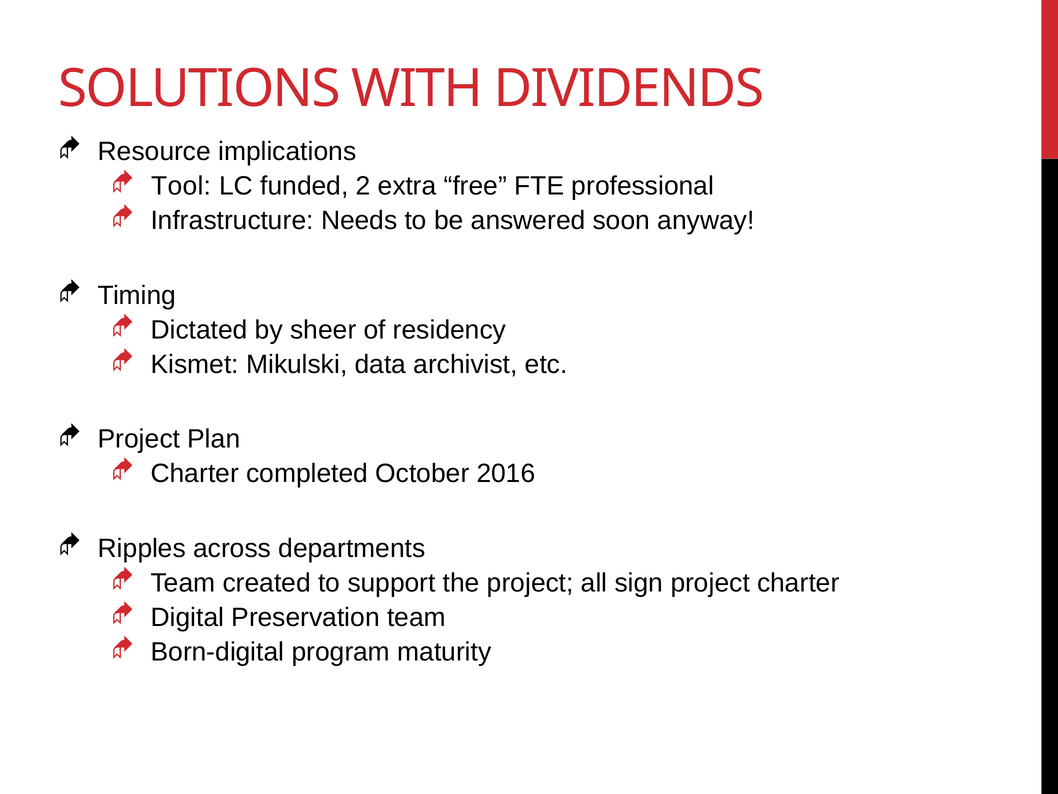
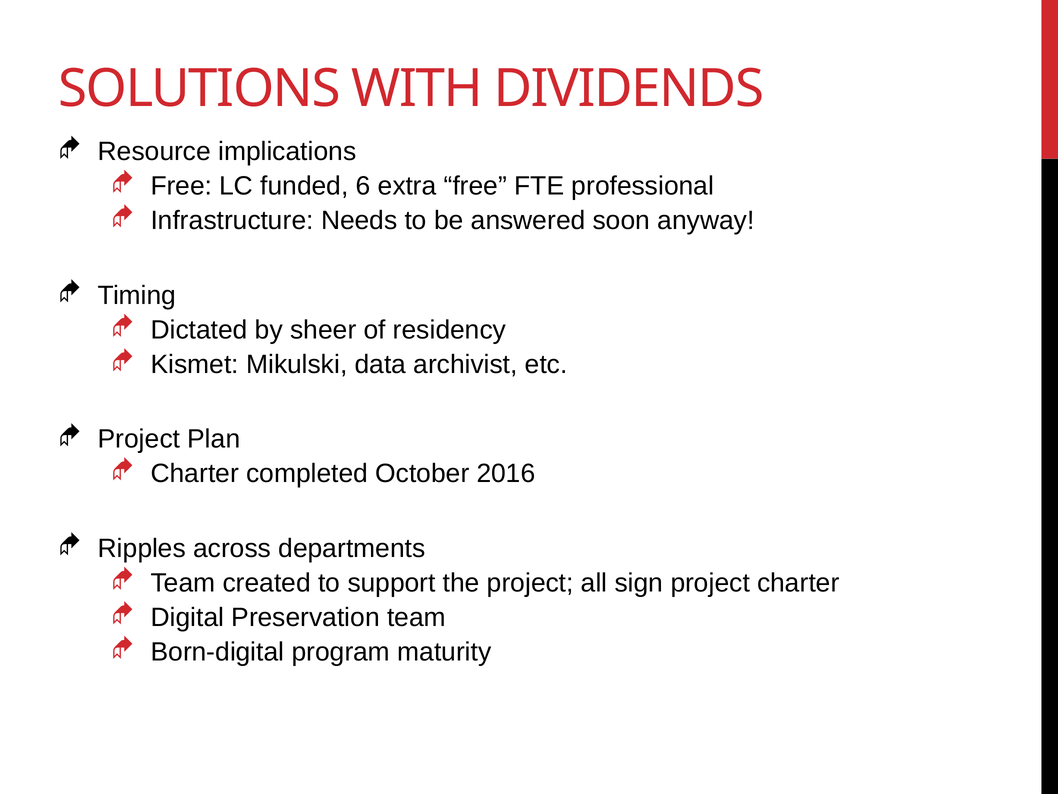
Tool at (181, 186): Tool -> Free
2: 2 -> 6
